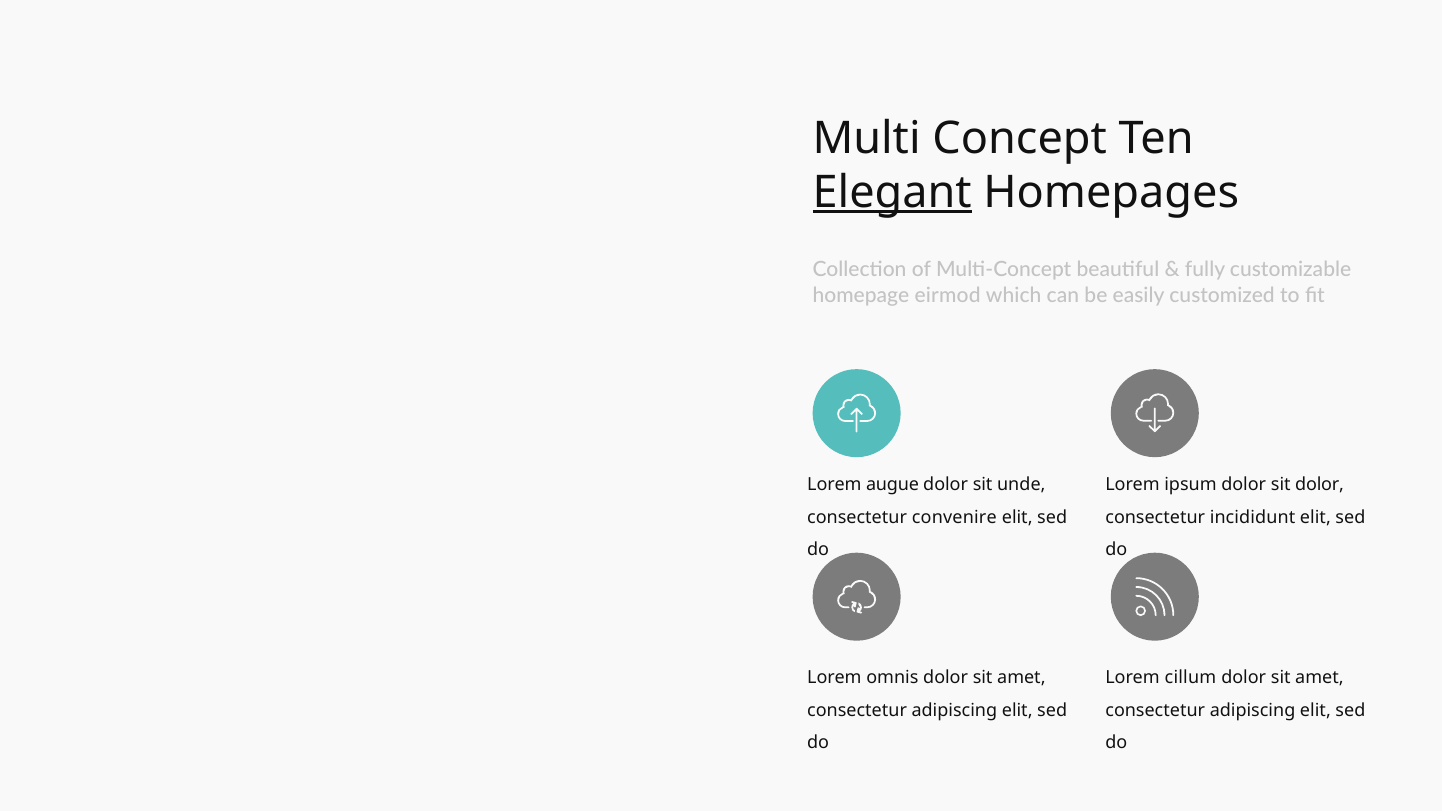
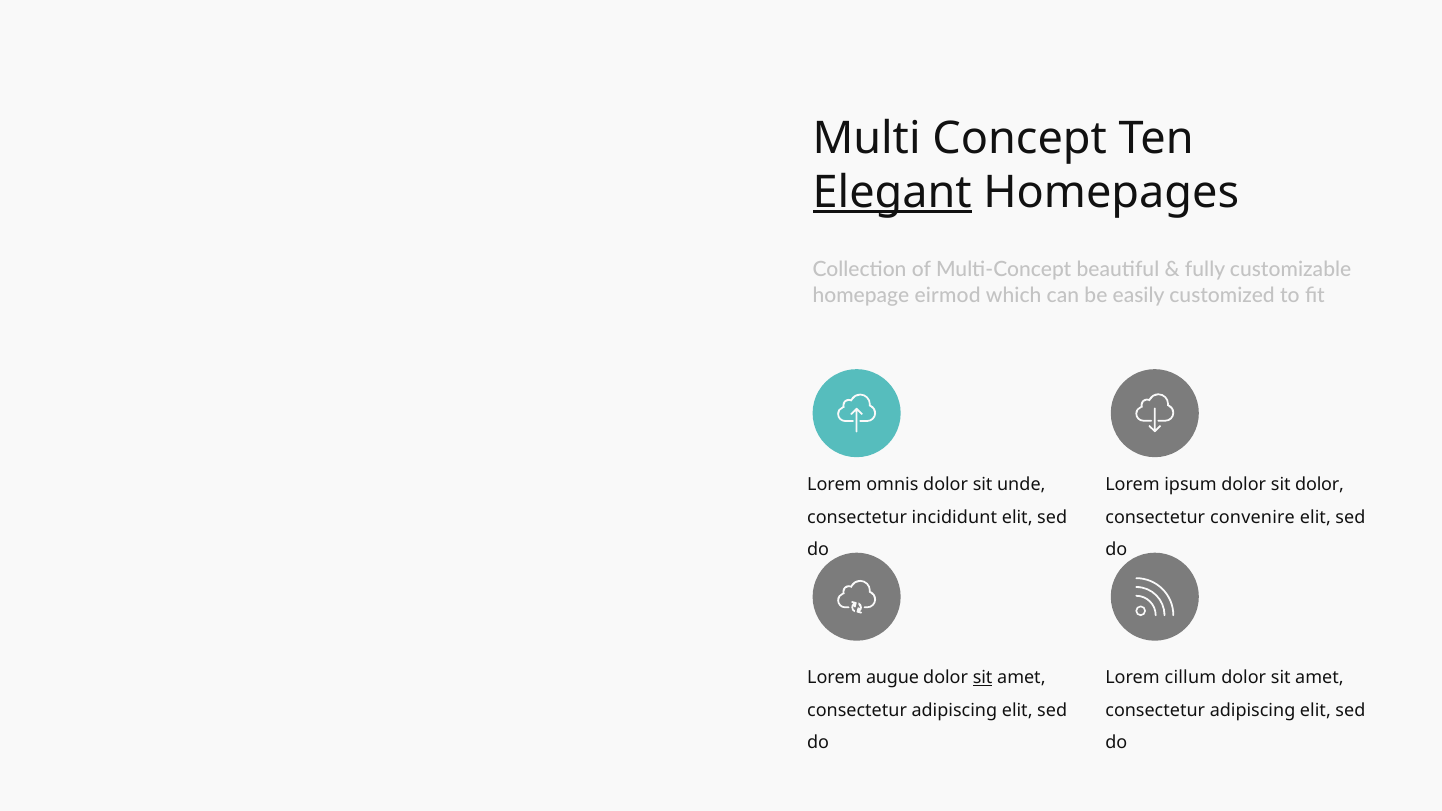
augue: augue -> omnis
convenire: convenire -> incididunt
incididunt: incididunt -> convenire
omnis: omnis -> augue
sit at (983, 678) underline: none -> present
